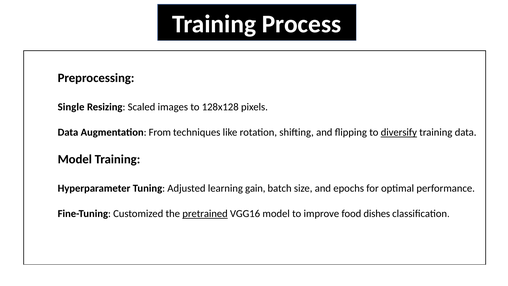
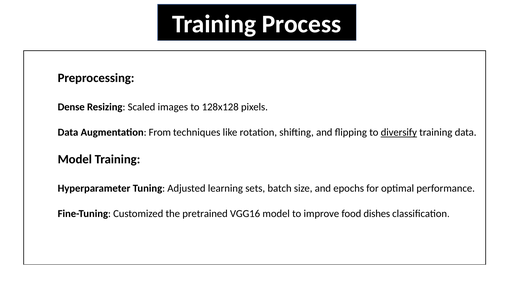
Single: Single -> Dense
gain: gain -> sets
pretrained underline: present -> none
